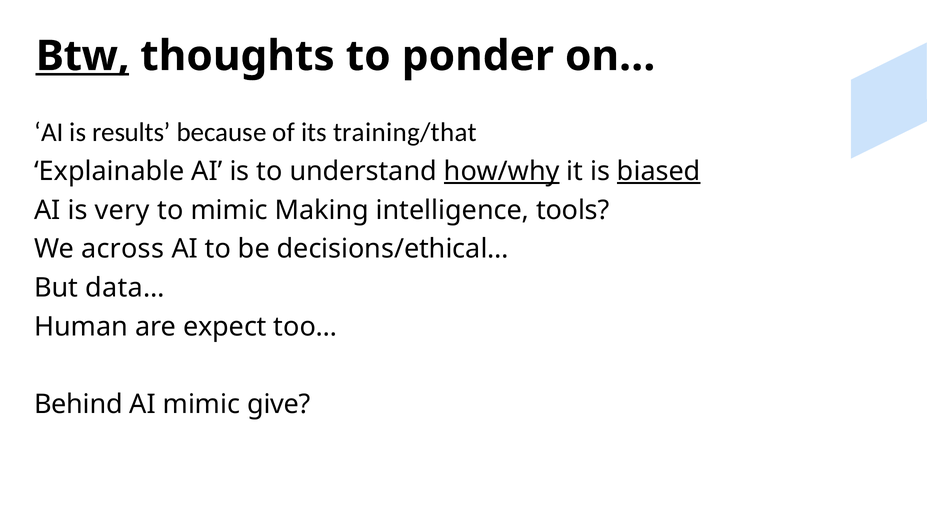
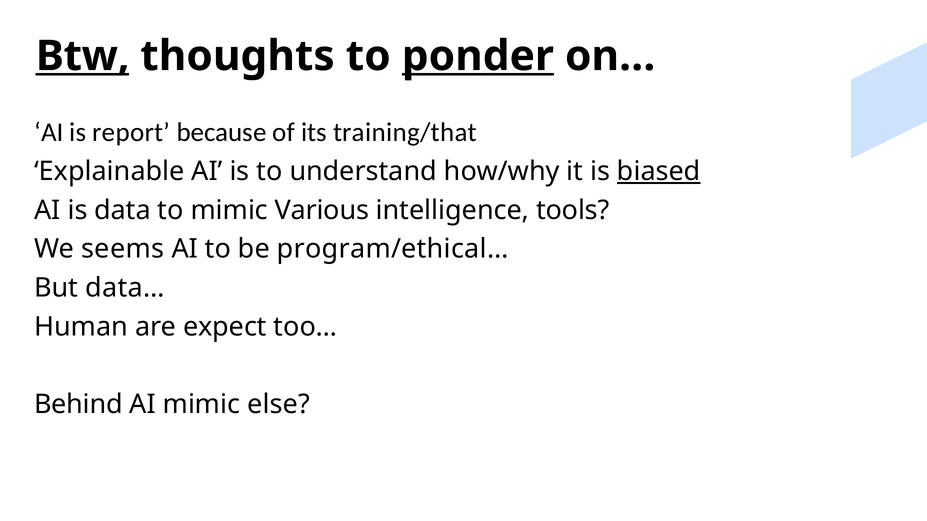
ponder underline: none -> present
results: results -> report
how/why underline: present -> none
very: very -> data
Making: Making -> Various
across: across -> seems
decisions/ethical…: decisions/ethical… -> program/ethical…
give: give -> else
